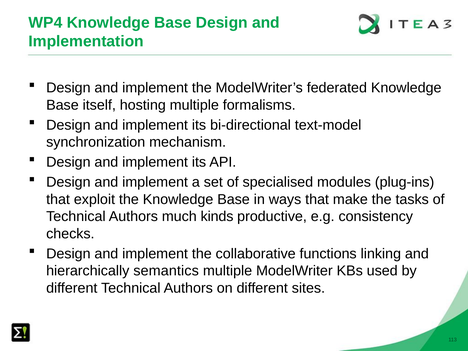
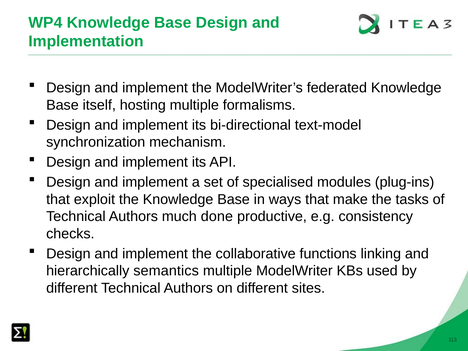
kinds: kinds -> done
